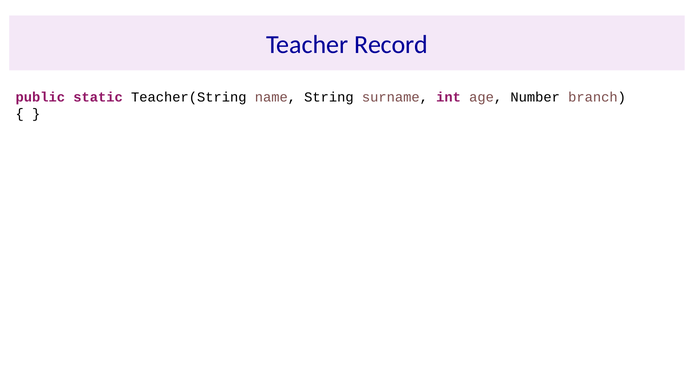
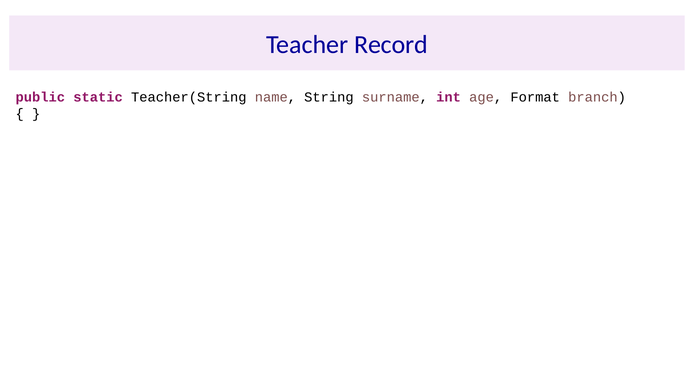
Number: Number -> Format
